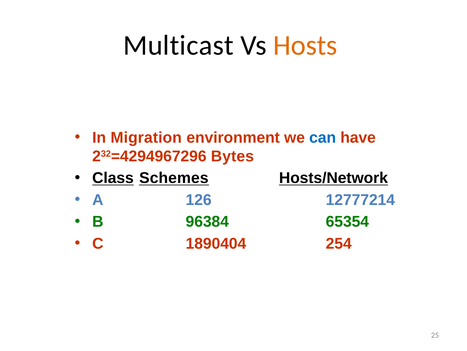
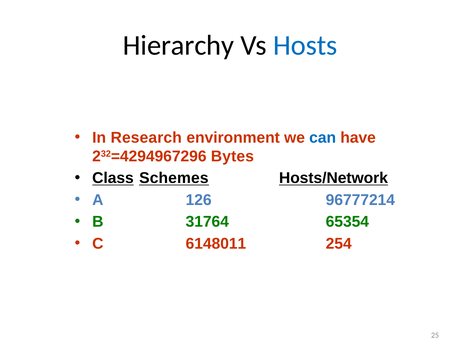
Multicast: Multicast -> Hierarchy
Hosts colour: orange -> blue
Migration: Migration -> Research
12777214: 12777214 -> 96777214
96384: 96384 -> 31764
1890404: 1890404 -> 6148011
